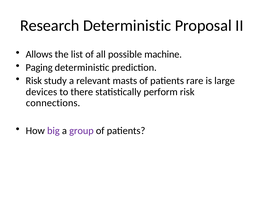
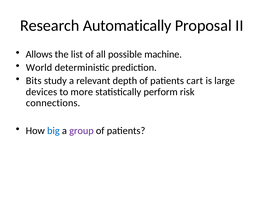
Research Deterministic: Deterministic -> Automatically
Paging: Paging -> World
Risk at (34, 81): Risk -> Bits
masts: masts -> depth
rare: rare -> cart
there: there -> more
big colour: purple -> blue
